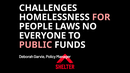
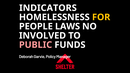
CHALLENGES: CHALLENGES -> INDICATORS
FOR colour: pink -> yellow
EVERYONE: EVERYONE -> INVOLVED
